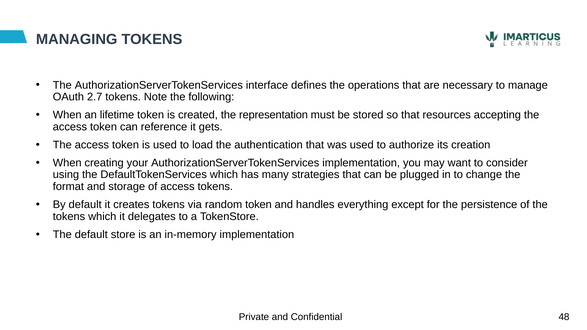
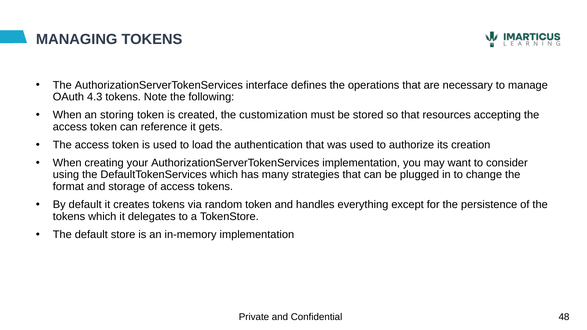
2.7: 2.7 -> 4.3
lifetime: lifetime -> storing
representation: representation -> customization
